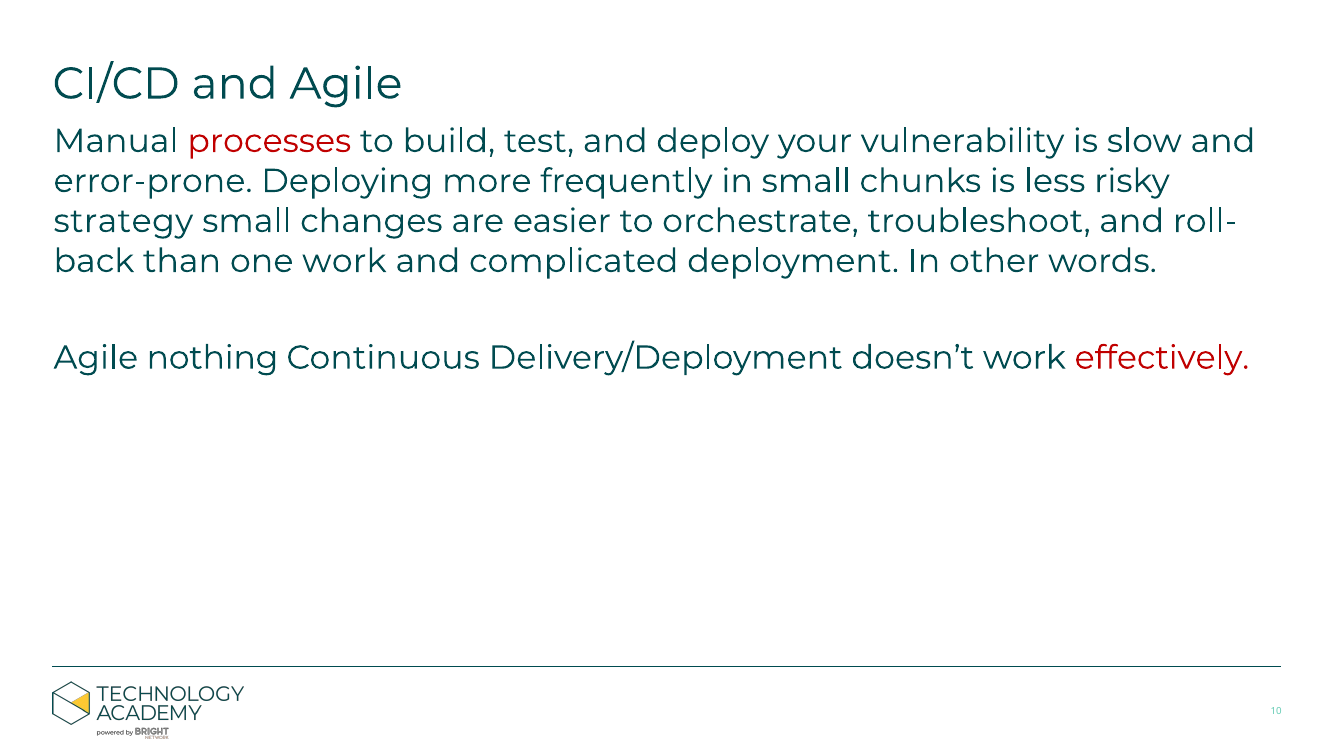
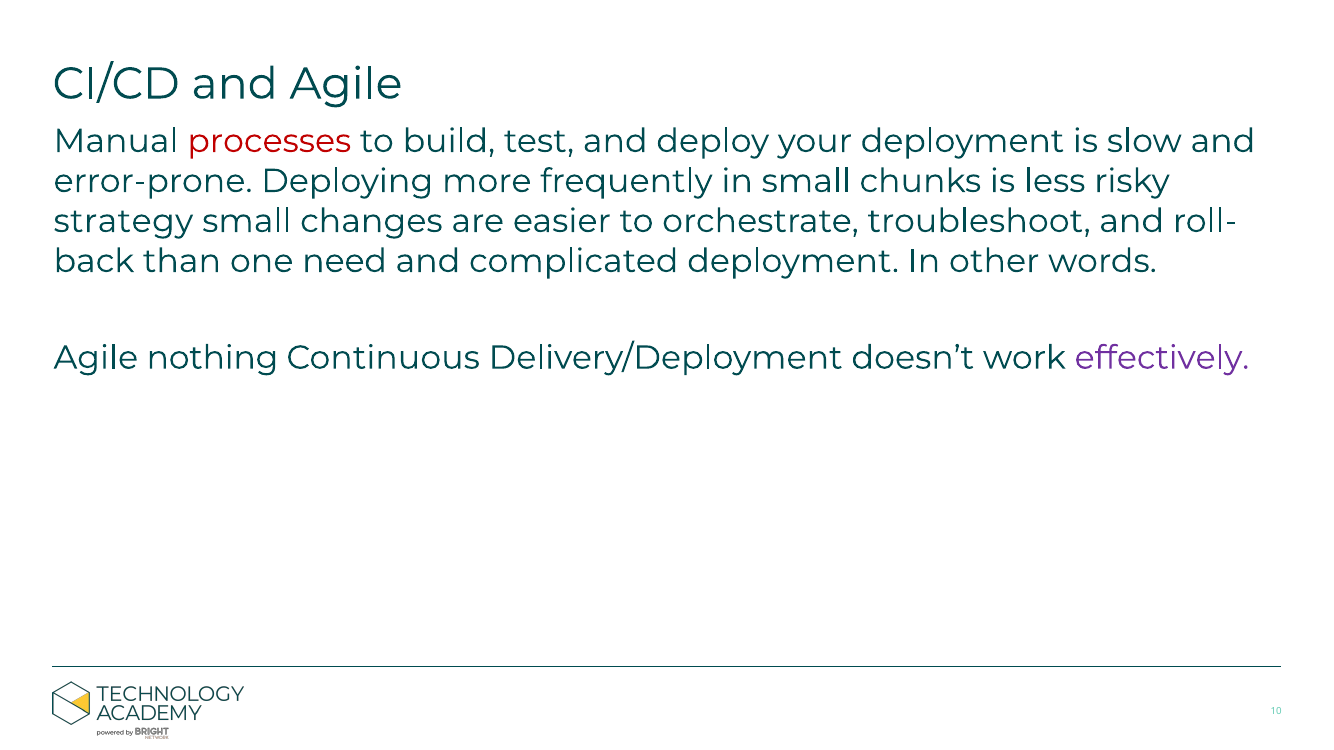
your vulnerability: vulnerability -> deployment
one work: work -> need
effectively colour: red -> purple
